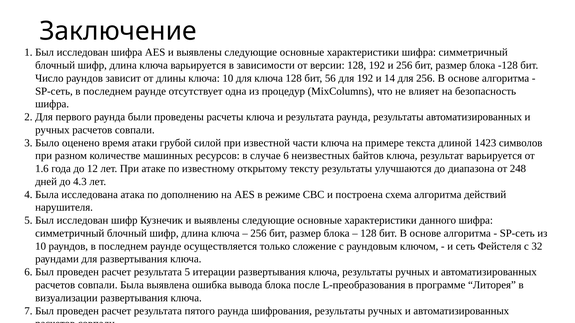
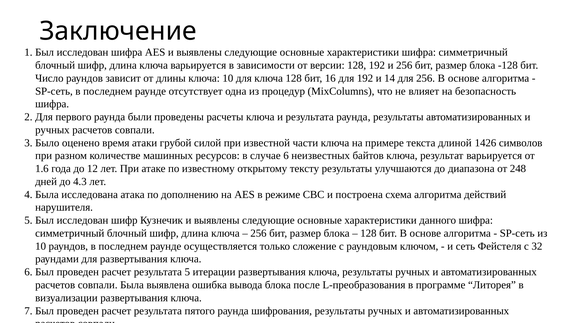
56: 56 -> 16
1423: 1423 -> 1426
